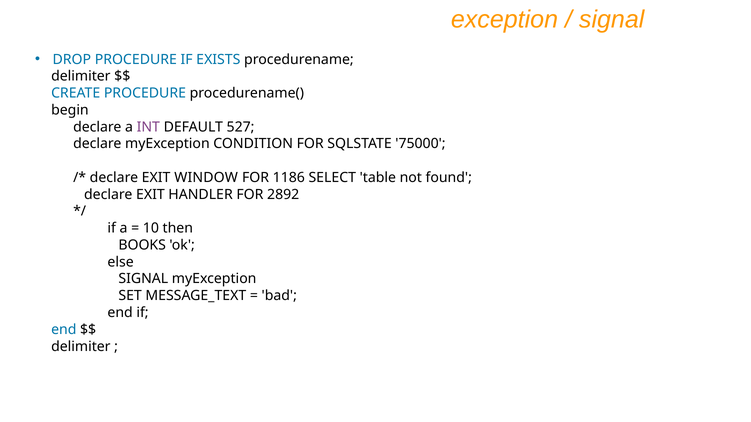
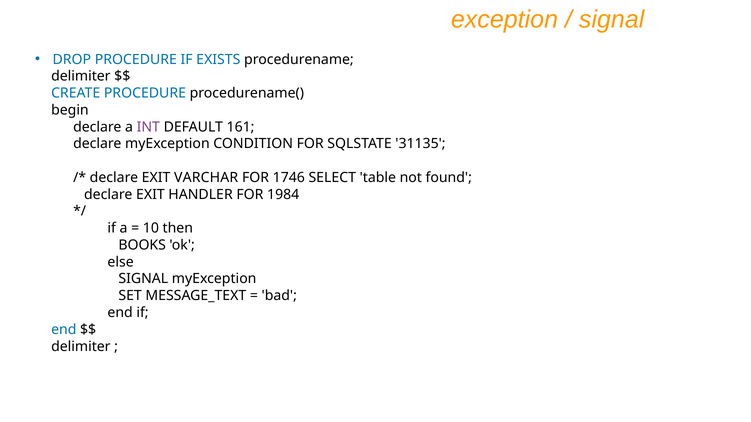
527: 527 -> 161
75000: 75000 -> 31135
WINDOW: WINDOW -> VARCHAR
1186: 1186 -> 1746
2892: 2892 -> 1984
